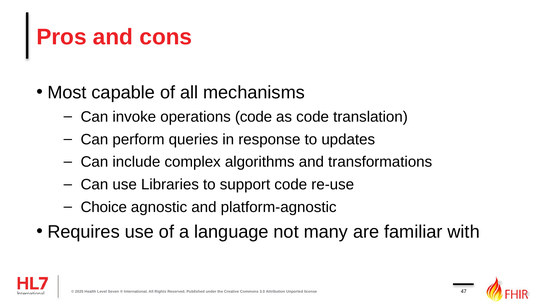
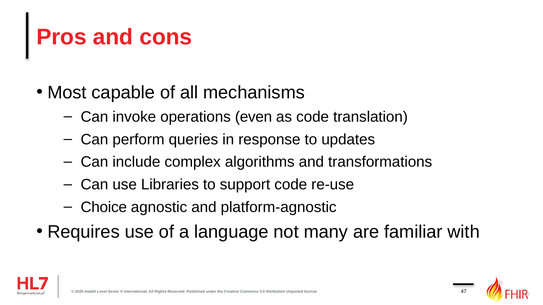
operations code: code -> even
